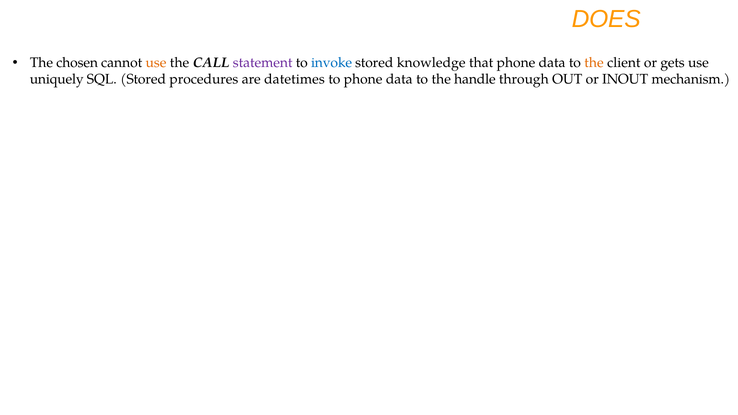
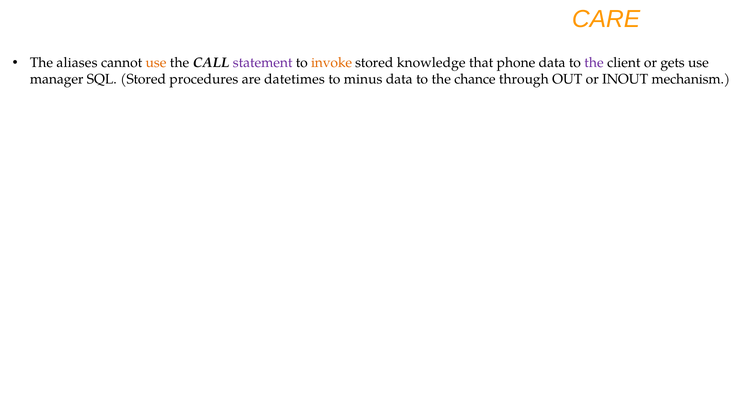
DOES: DOES -> CARE
chosen: chosen -> aliases
invoke colour: blue -> orange
the at (594, 63) colour: orange -> purple
uniquely: uniquely -> manager
to phone: phone -> minus
handle: handle -> chance
